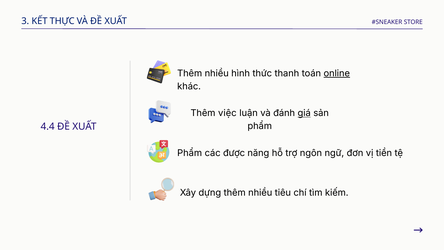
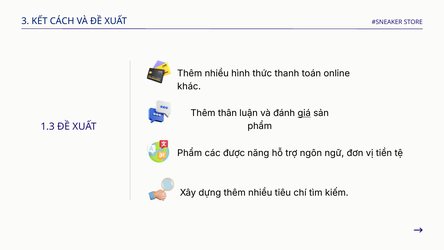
THỰC: THỰC -> CÁCH
online underline: present -> none
việc: việc -> thân
4.4: 4.4 -> 1.3
